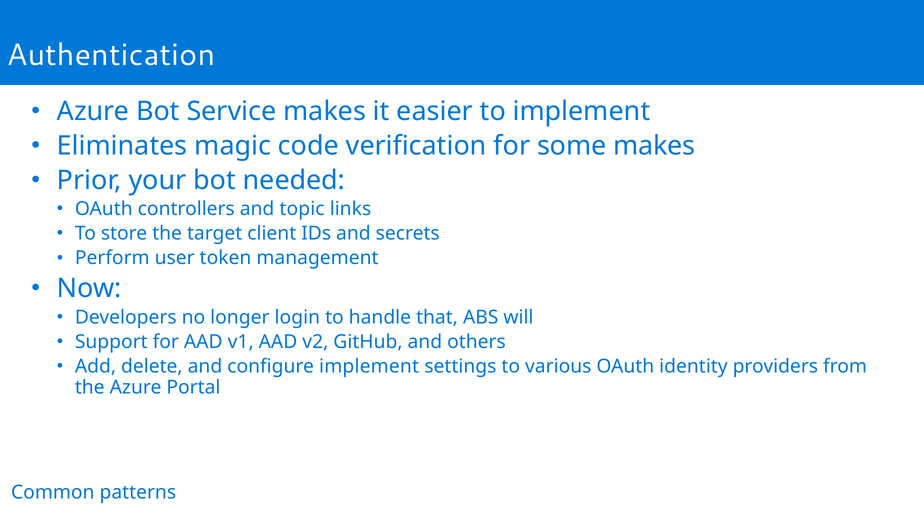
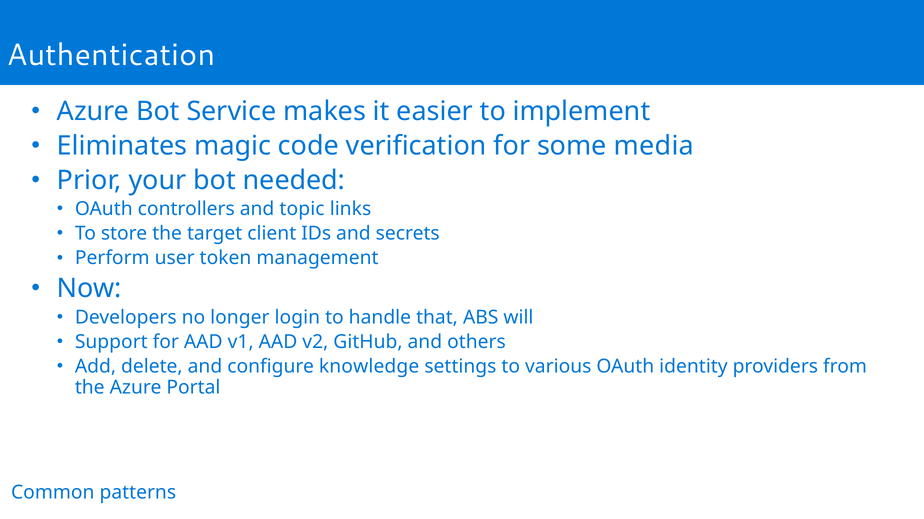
some makes: makes -> media
configure implement: implement -> knowledge
